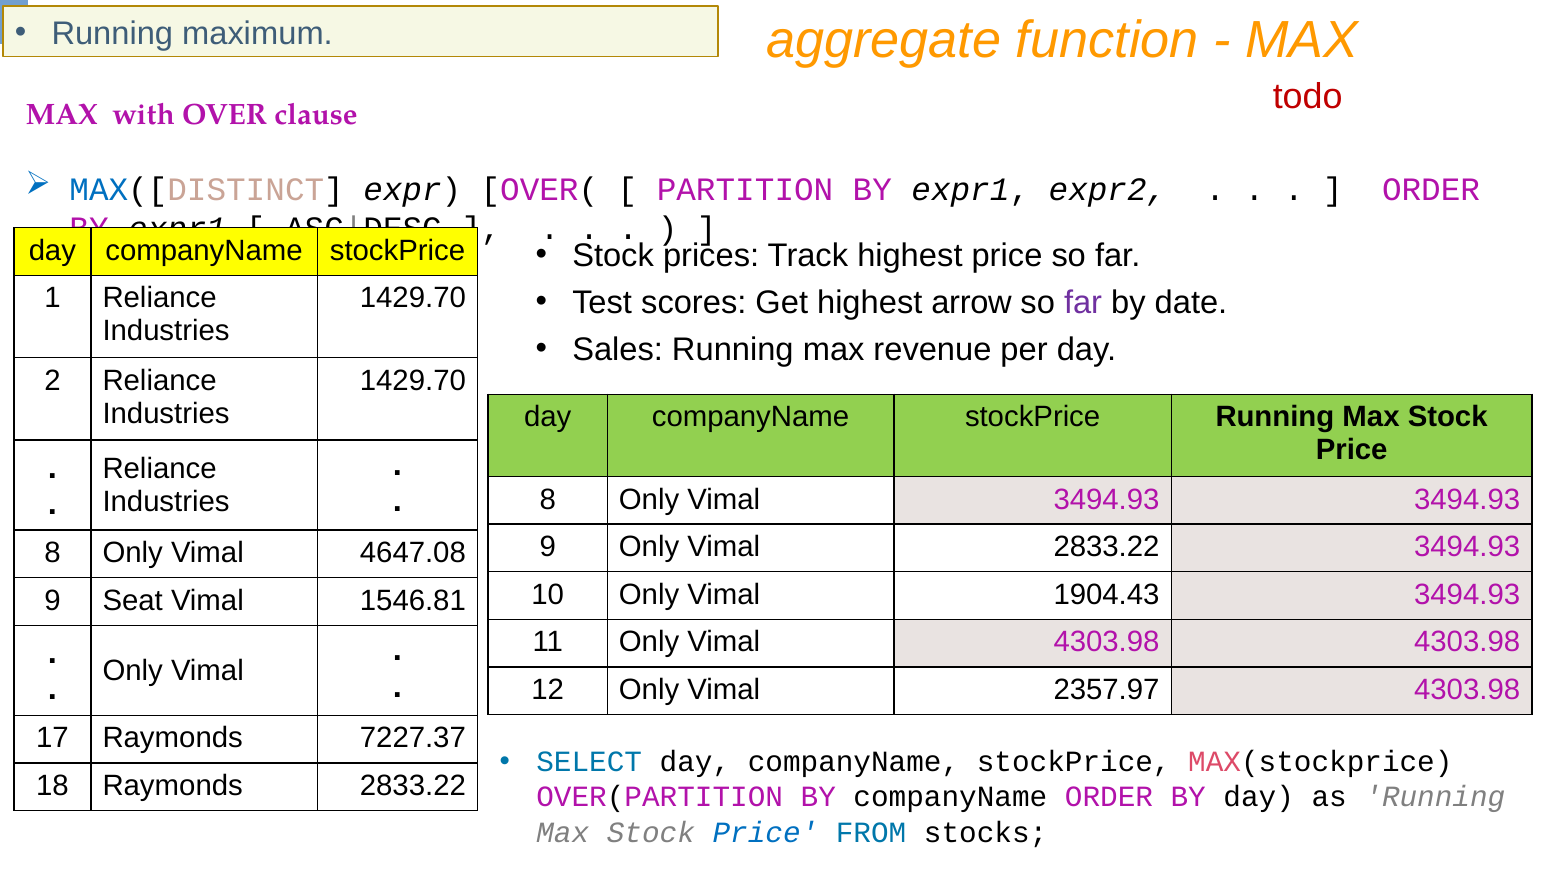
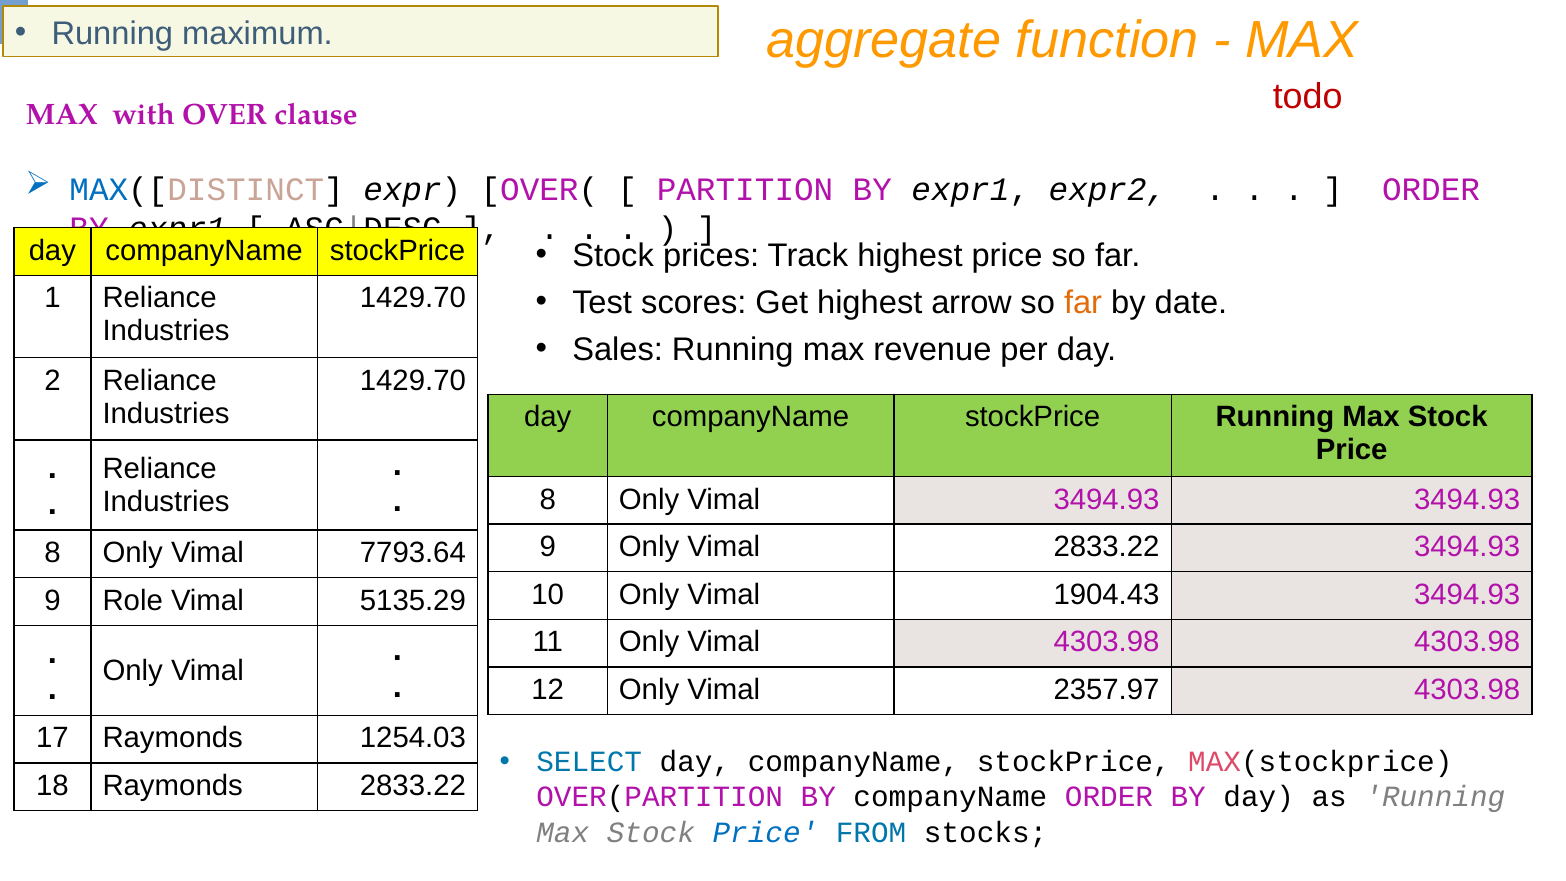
far at (1083, 302) colour: purple -> orange
4647.08: 4647.08 -> 7793.64
Seat: Seat -> Role
1546.81: 1546.81 -> 5135.29
7227.37: 7227.37 -> 1254.03
